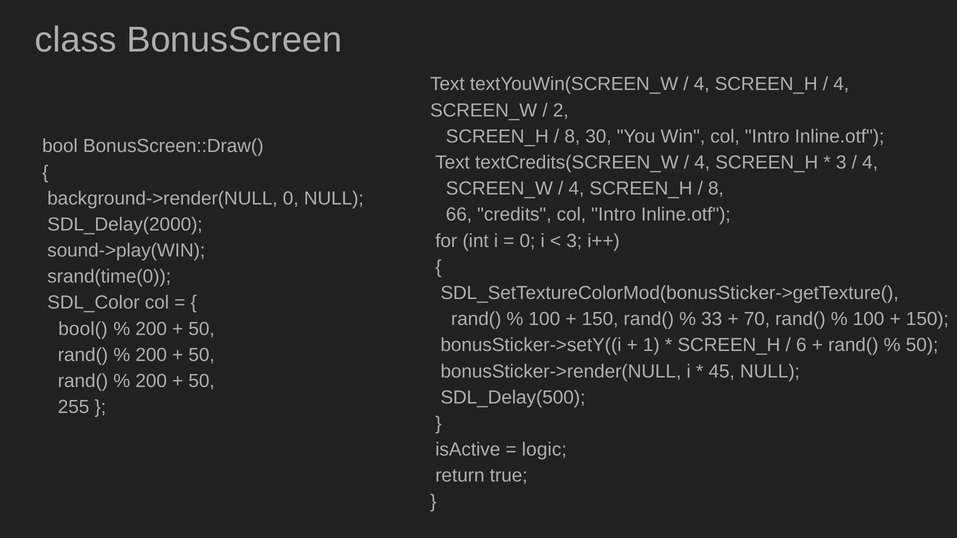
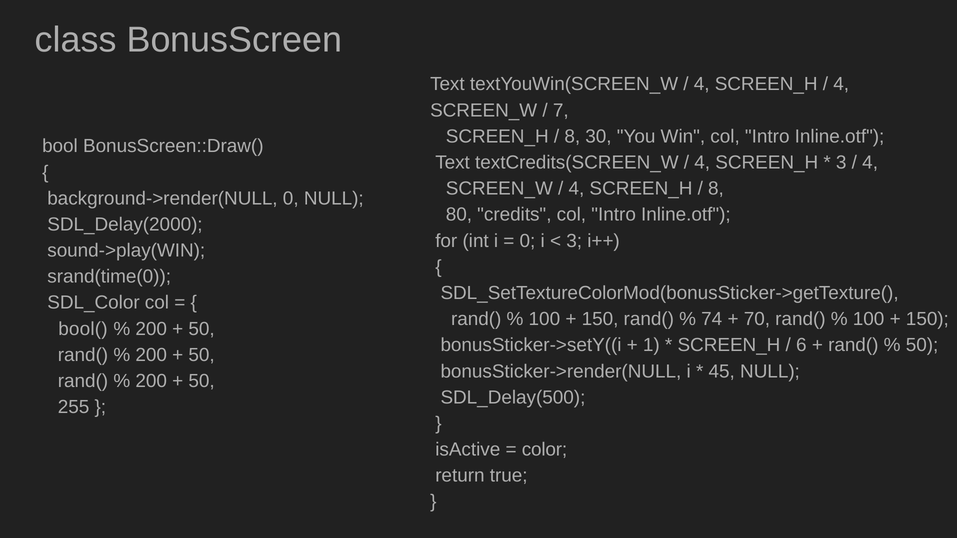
2: 2 -> 7
66: 66 -> 80
33: 33 -> 74
logic: logic -> color
